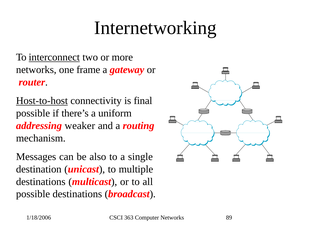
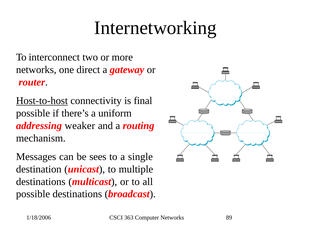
interconnect underline: present -> none
frame: frame -> direct
also: also -> sees
